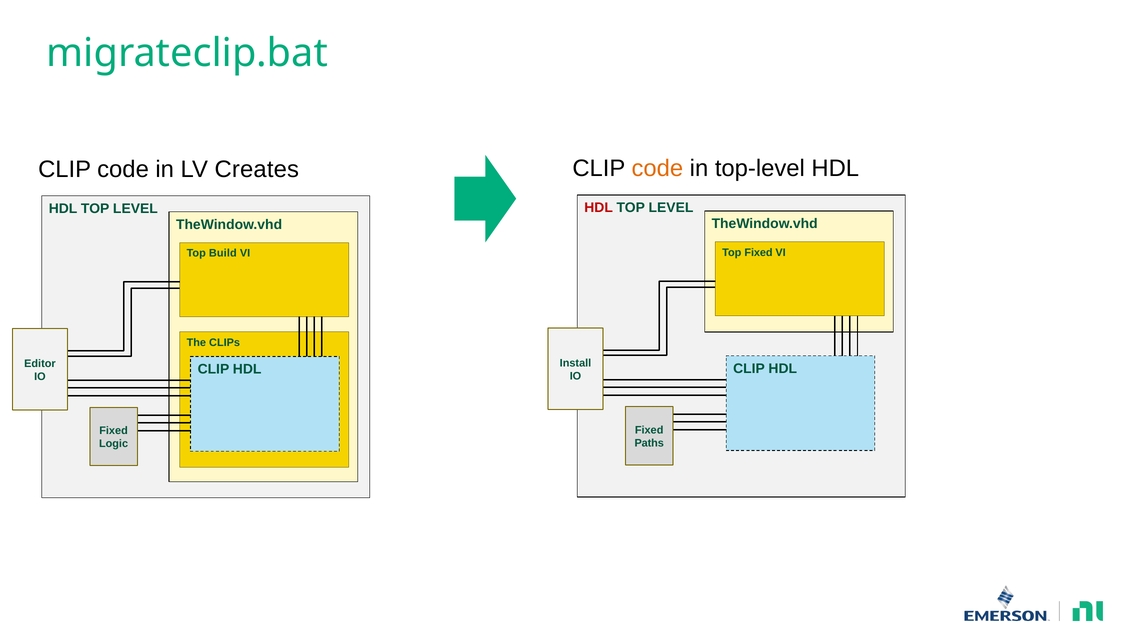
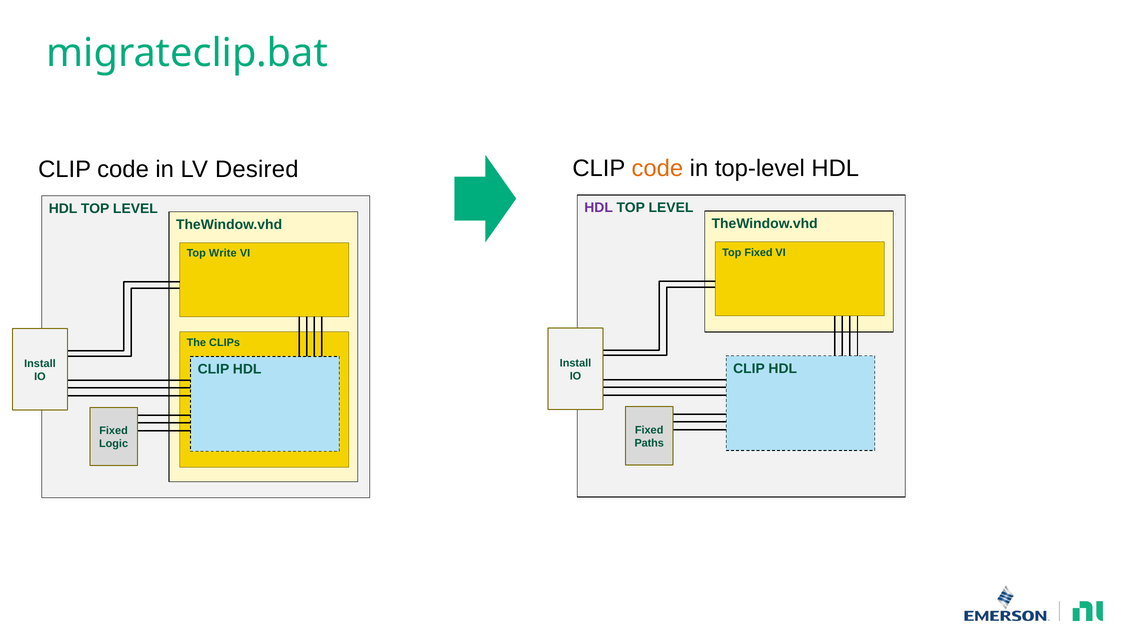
Creates: Creates -> Desired
HDL at (599, 208) colour: red -> purple
Build: Build -> Write
Editor at (40, 364): Editor -> Install
